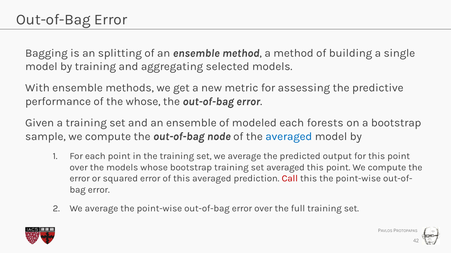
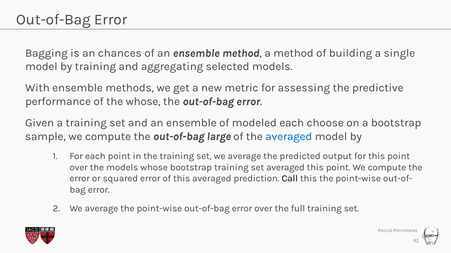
splitting: splitting -> chances
forests: forests -> choose
node: node -> large
Call colour: red -> black
